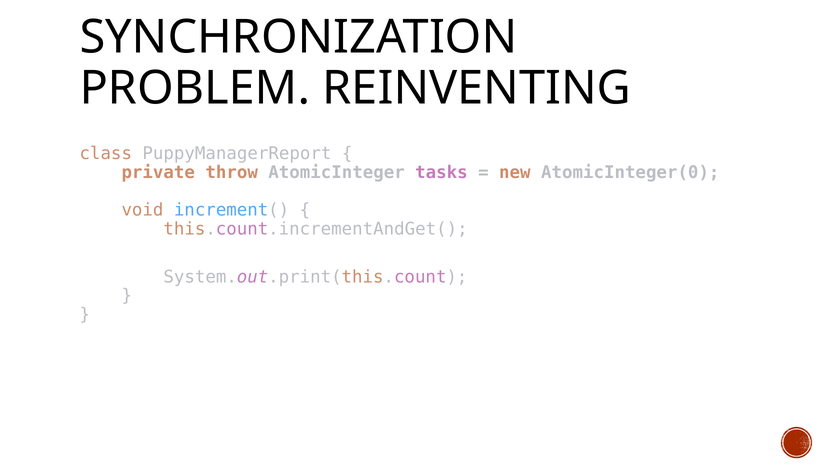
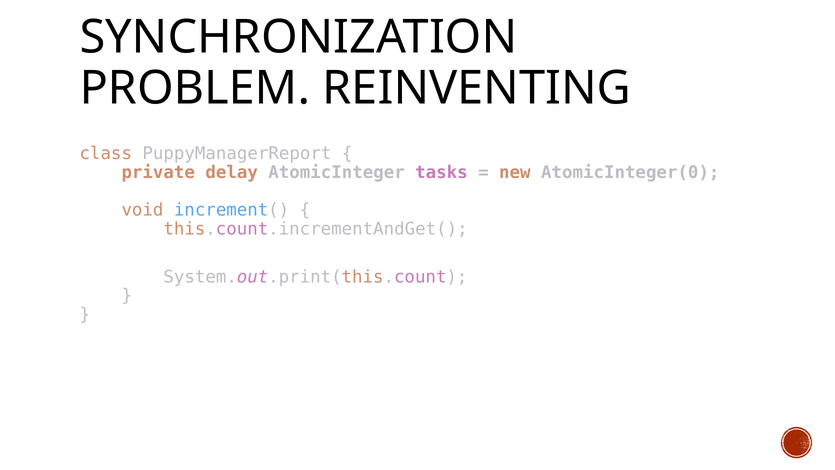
throw: throw -> delay
